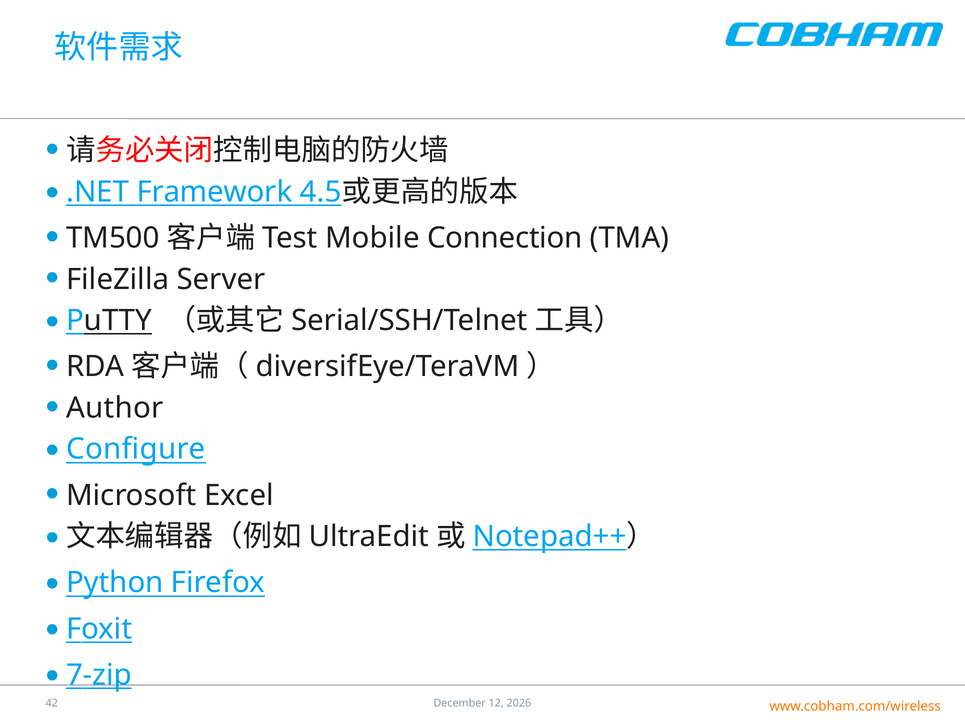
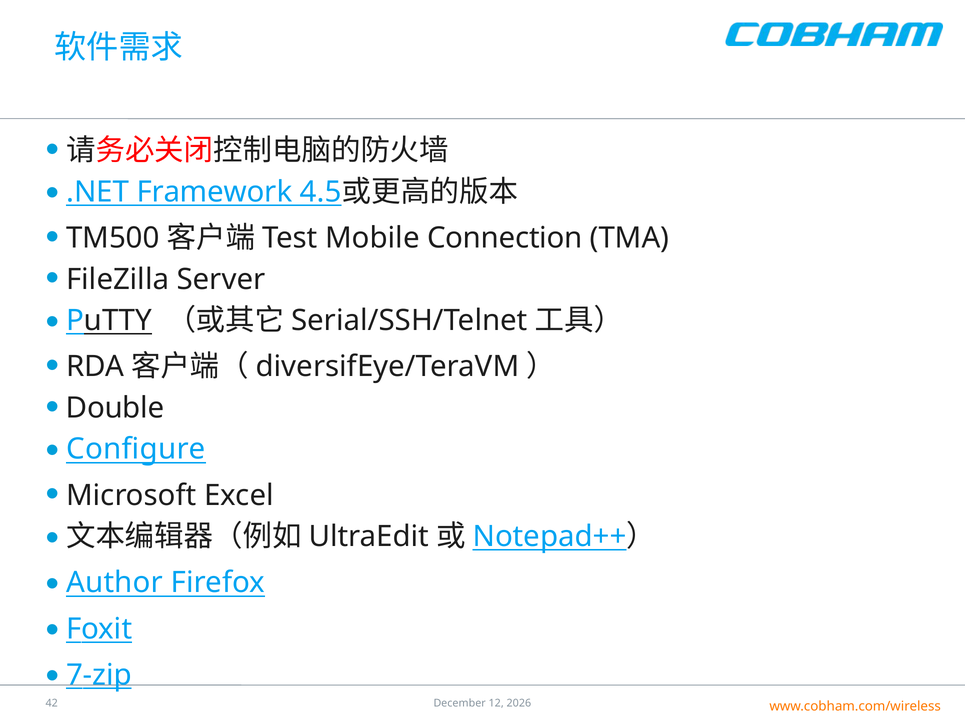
Author: Author -> Double
Python: Python -> Author
